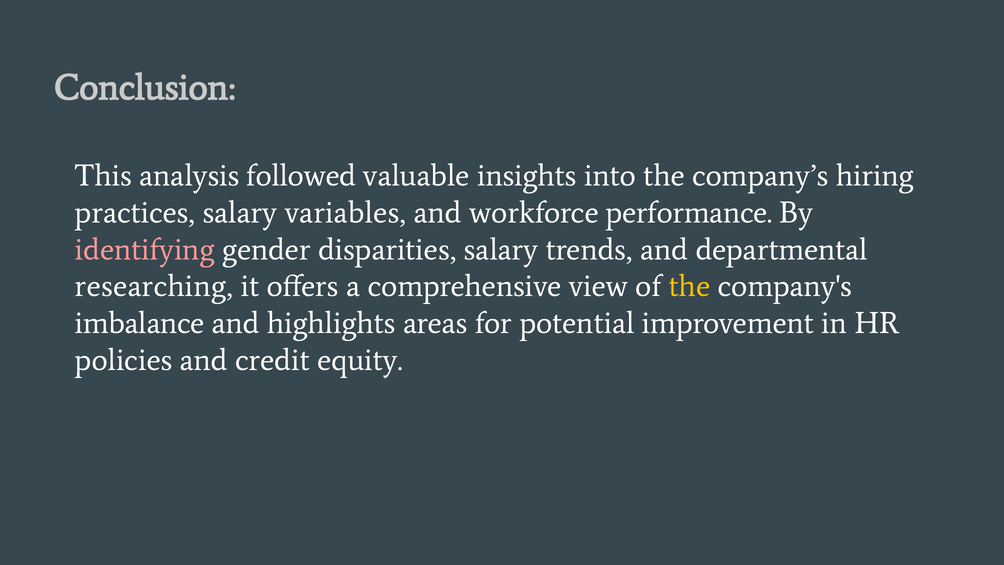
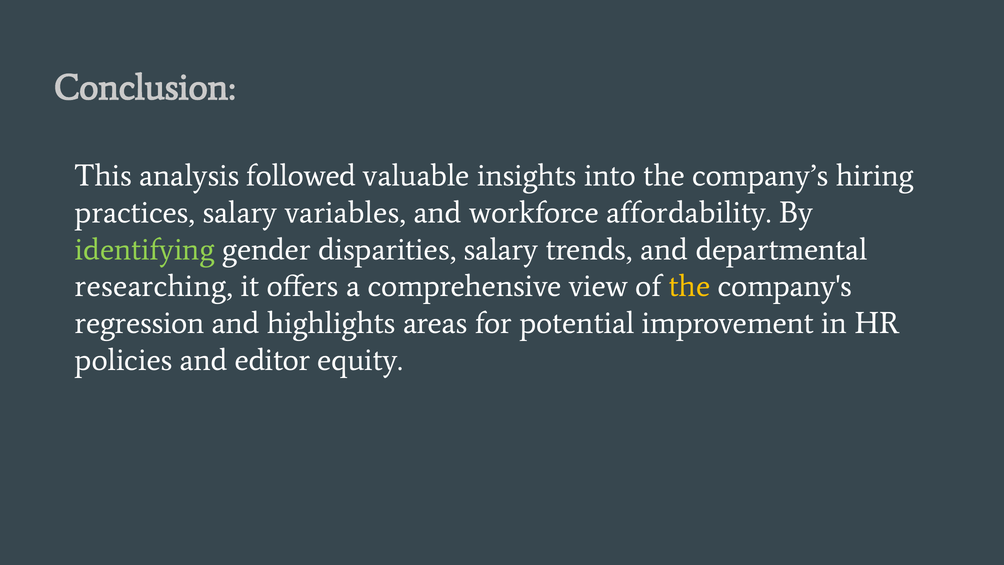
performance: performance -> affordability
identifying colour: pink -> light green
imbalance: imbalance -> regression
credit: credit -> editor
